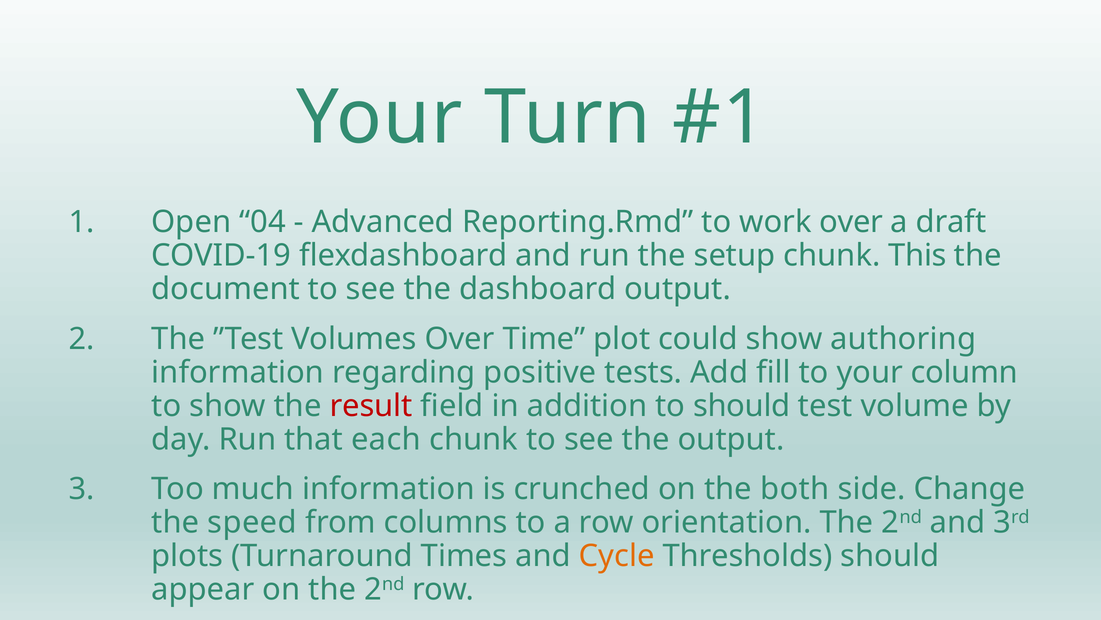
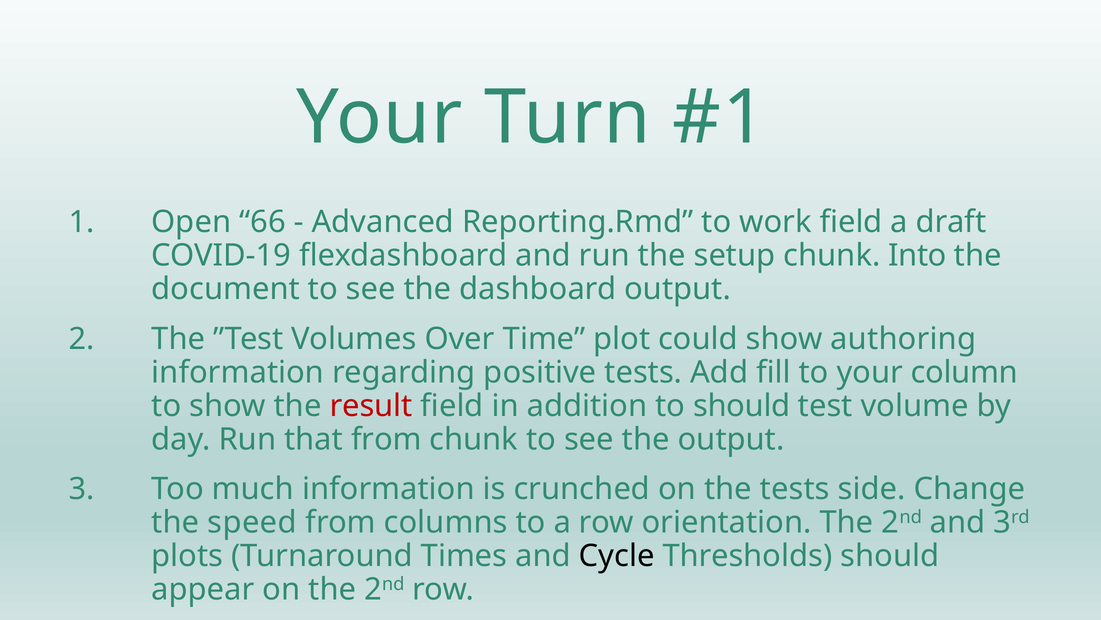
04: 04 -> 66
work over: over -> field
This: This -> Into
that each: each -> from
the both: both -> tests
Cycle colour: orange -> black
